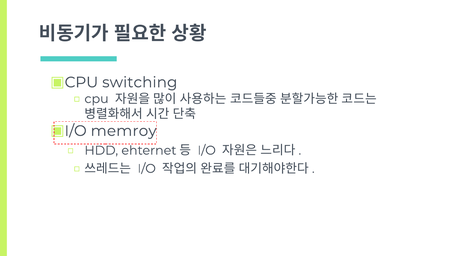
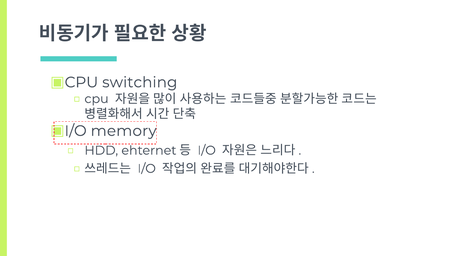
memroy: memroy -> memory
